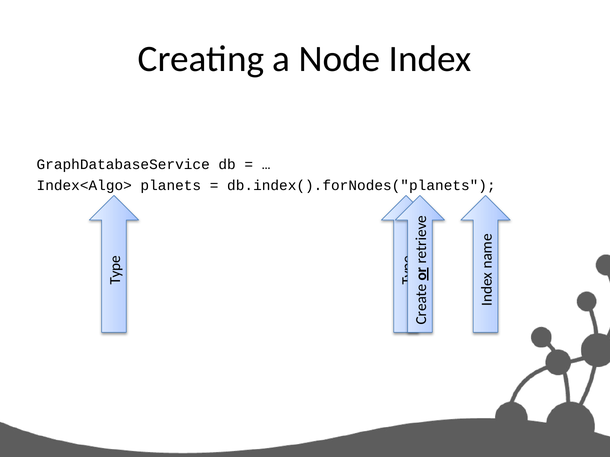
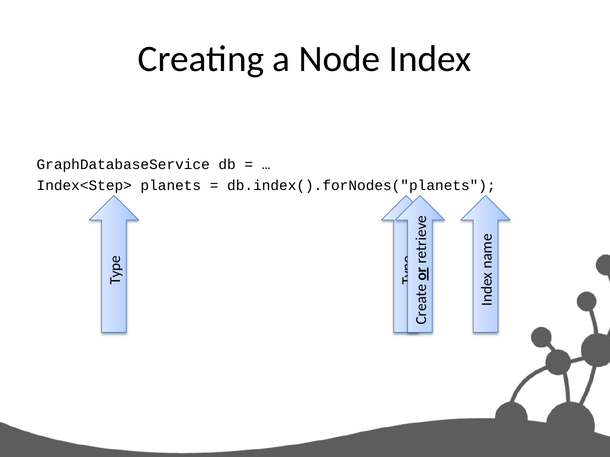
Index<Algo>: Index<Algo> -> Index<Step>
